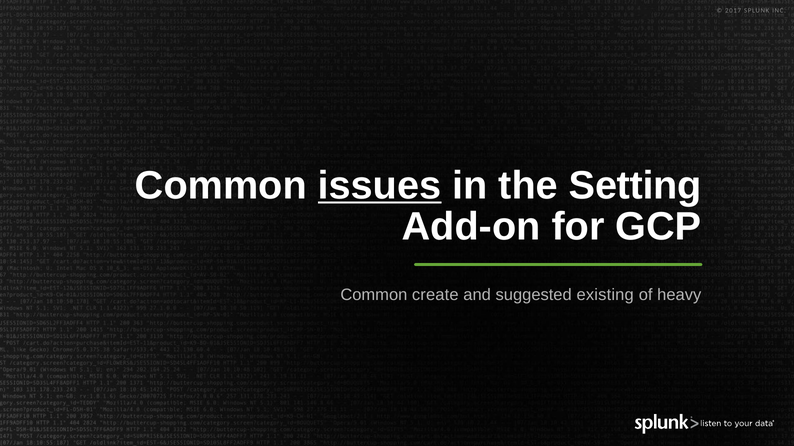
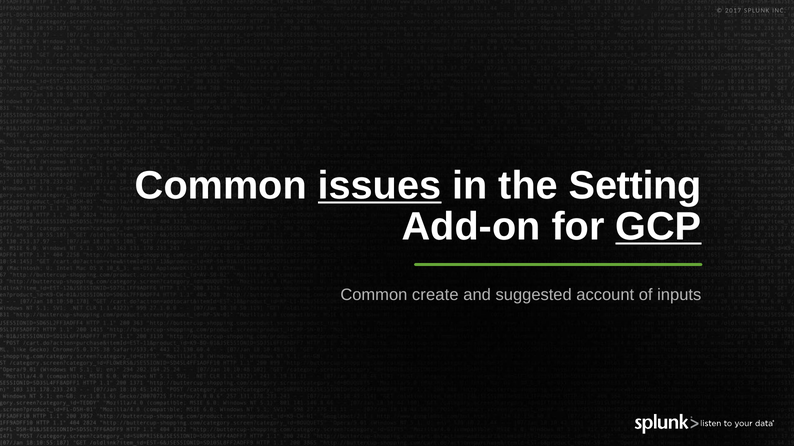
GCP underline: none -> present
existing: existing -> account
heavy: heavy -> inputs
